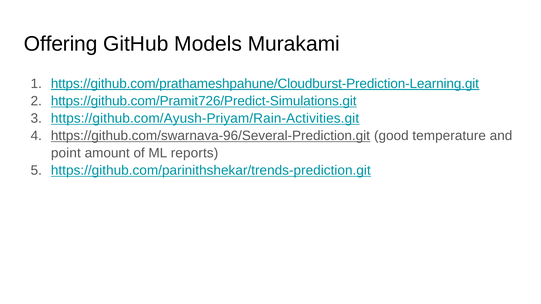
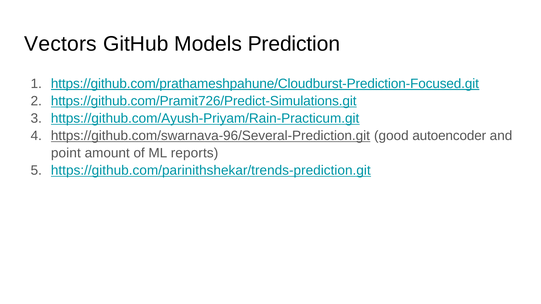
Offering: Offering -> Vectors
Murakami: Murakami -> Prediction
https://github.com/prathameshpahune/Cloudburst-Prediction-Learning.git: https://github.com/prathameshpahune/Cloudburst-Prediction-Learning.git -> https://github.com/prathameshpahune/Cloudburst-Prediction-Focused.git
https://github.com/Ayush-Priyam/Rain-Activities.git: https://github.com/Ayush-Priyam/Rain-Activities.git -> https://github.com/Ayush-Priyam/Rain-Practicum.git
temperature: temperature -> autoencoder
